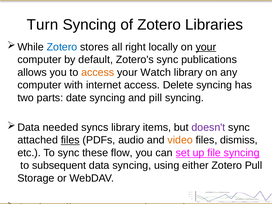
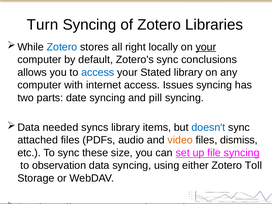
publications: publications -> conclusions
access at (98, 72) colour: orange -> blue
Watch: Watch -> Stated
Delete: Delete -> Issues
doesn't colour: purple -> blue
files at (70, 140) underline: present -> none
flow: flow -> size
subsequent: subsequent -> observation
Pull: Pull -> Toll
